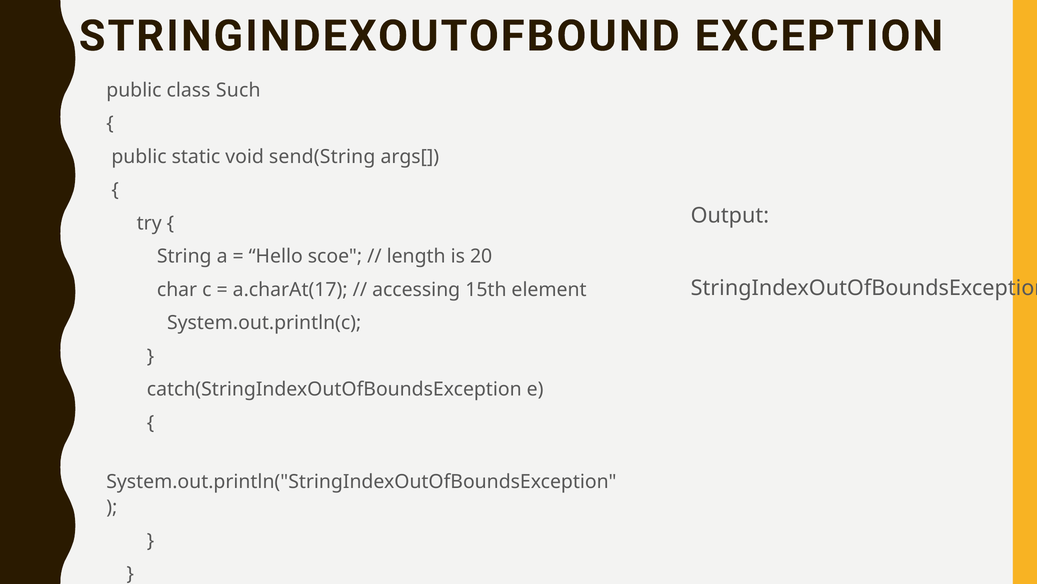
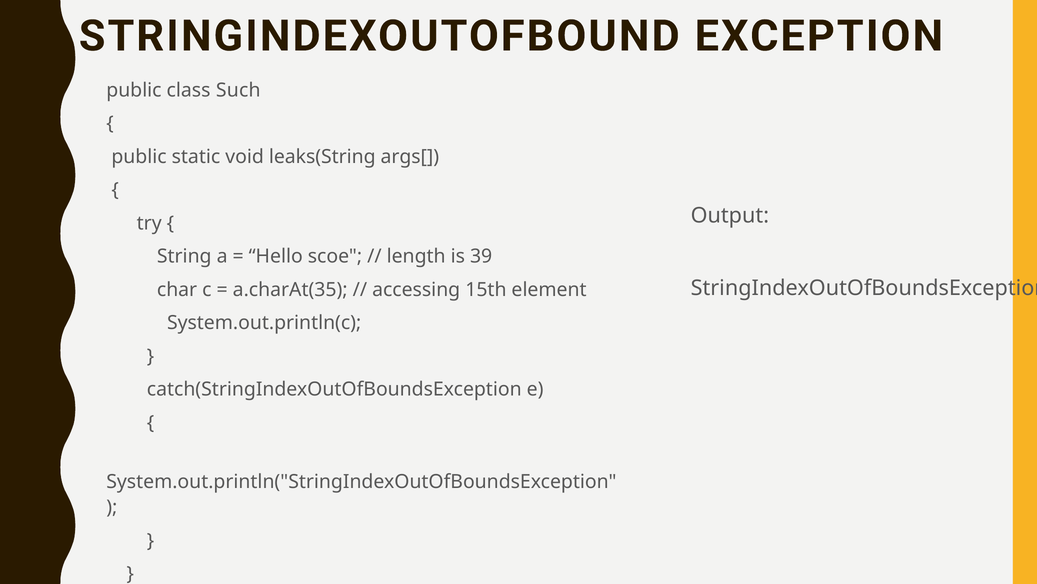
send(String: send(String -> leaks(String
20: 20 -> 39
a.charAt(17: a.charAt(17 -> a.charAt(35
